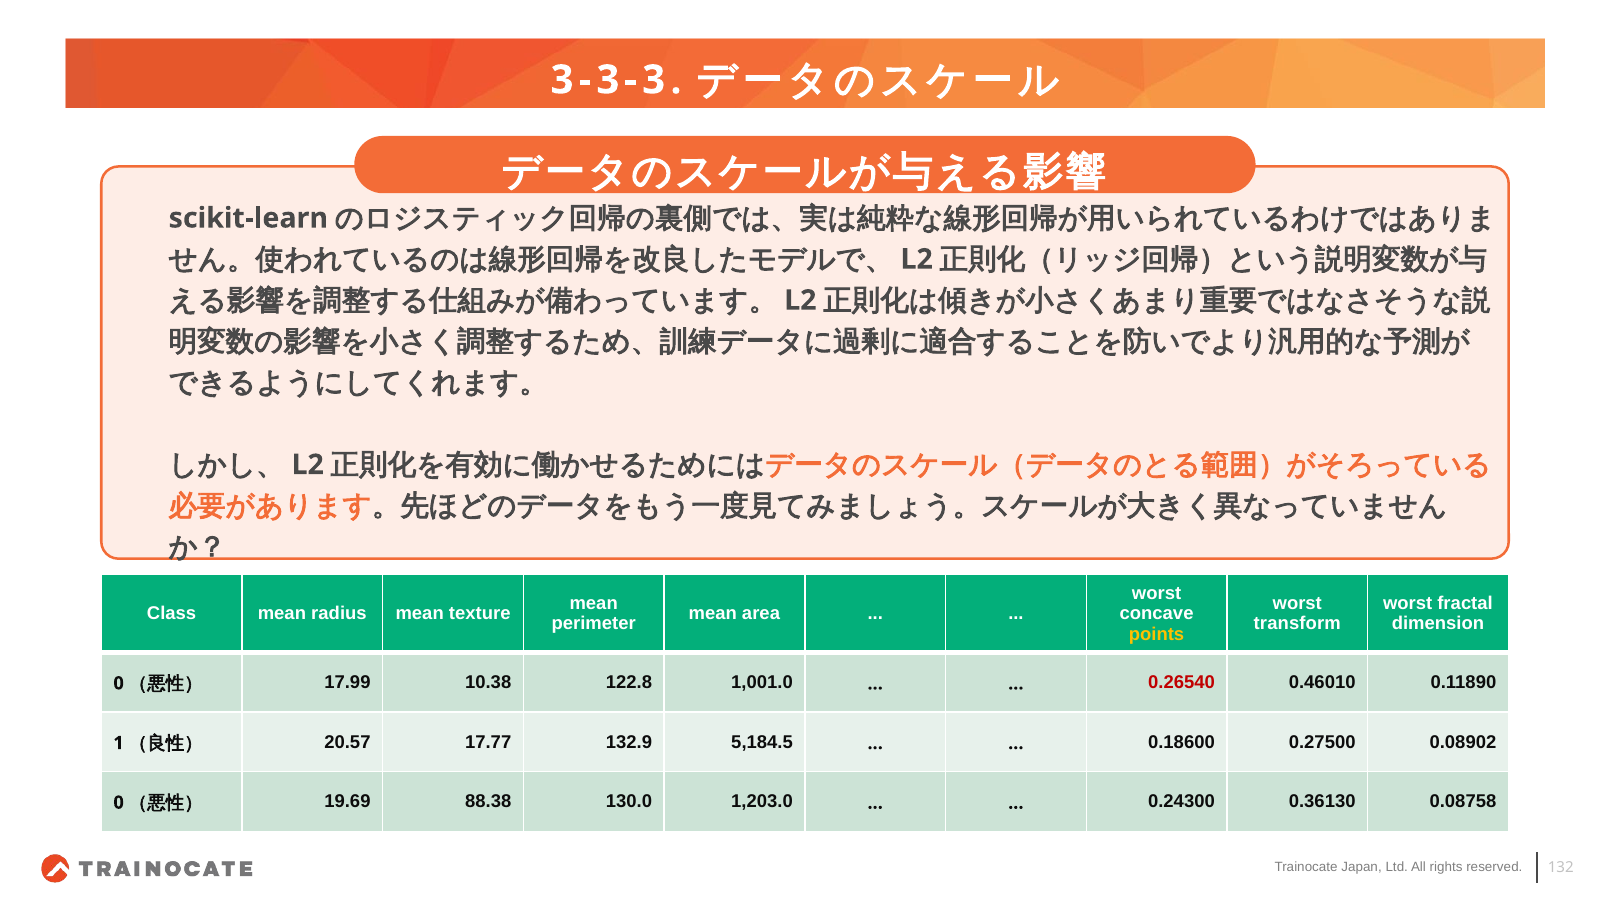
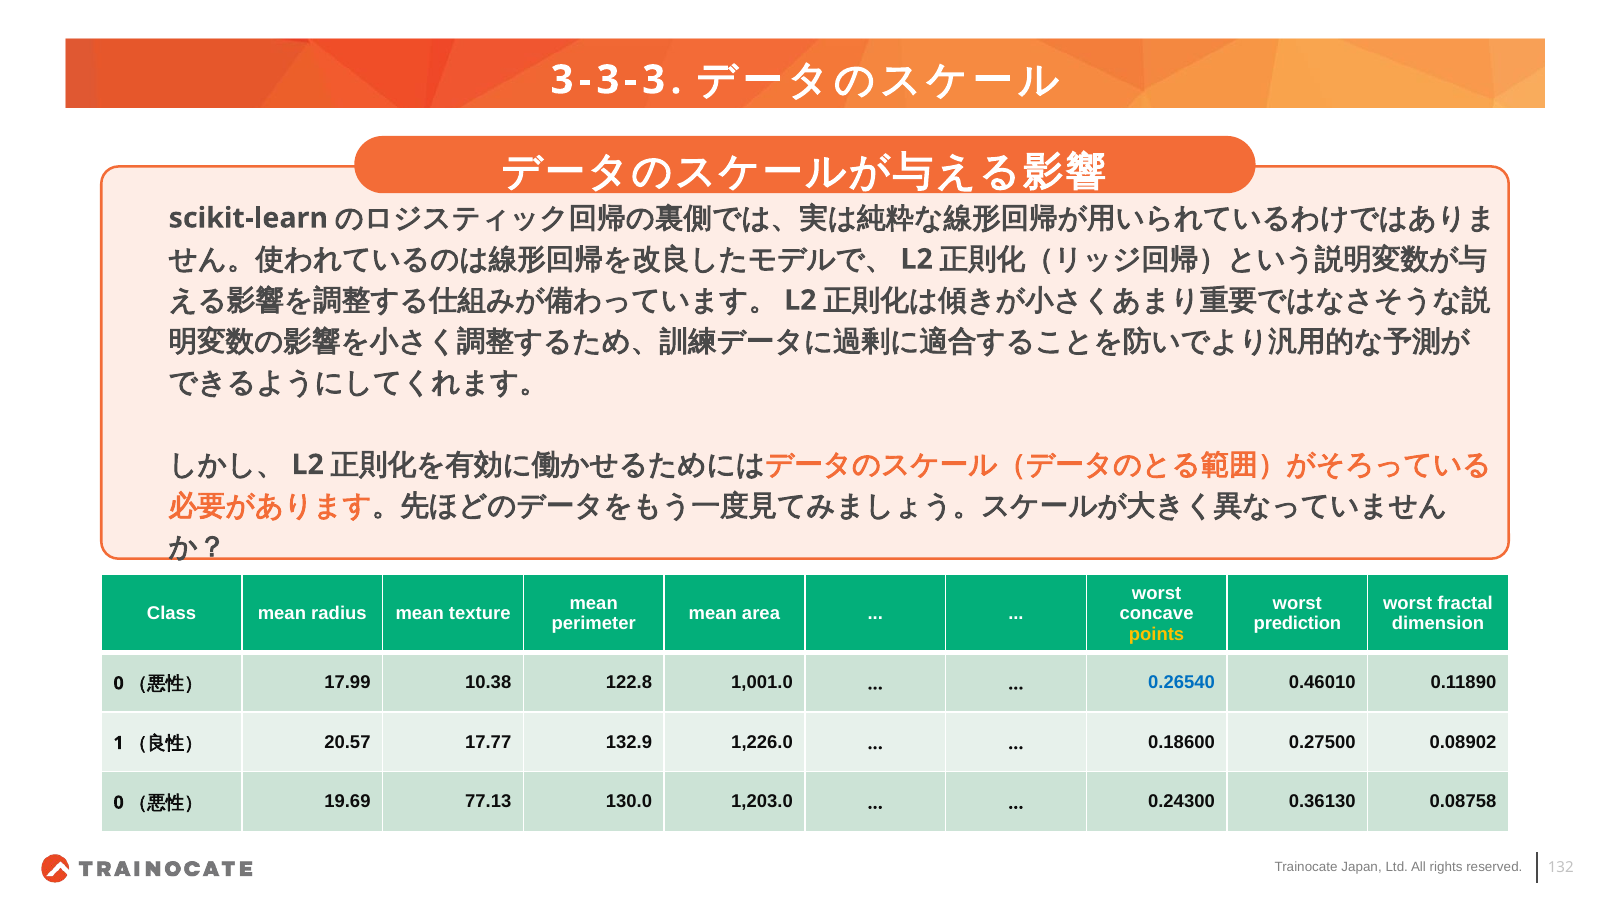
transform: transform -> prediction
0.26540 colour: red -> blue
5,184.5: 5,184.5 -> 1,226.0
88.38: 88.38 -> 77.13
